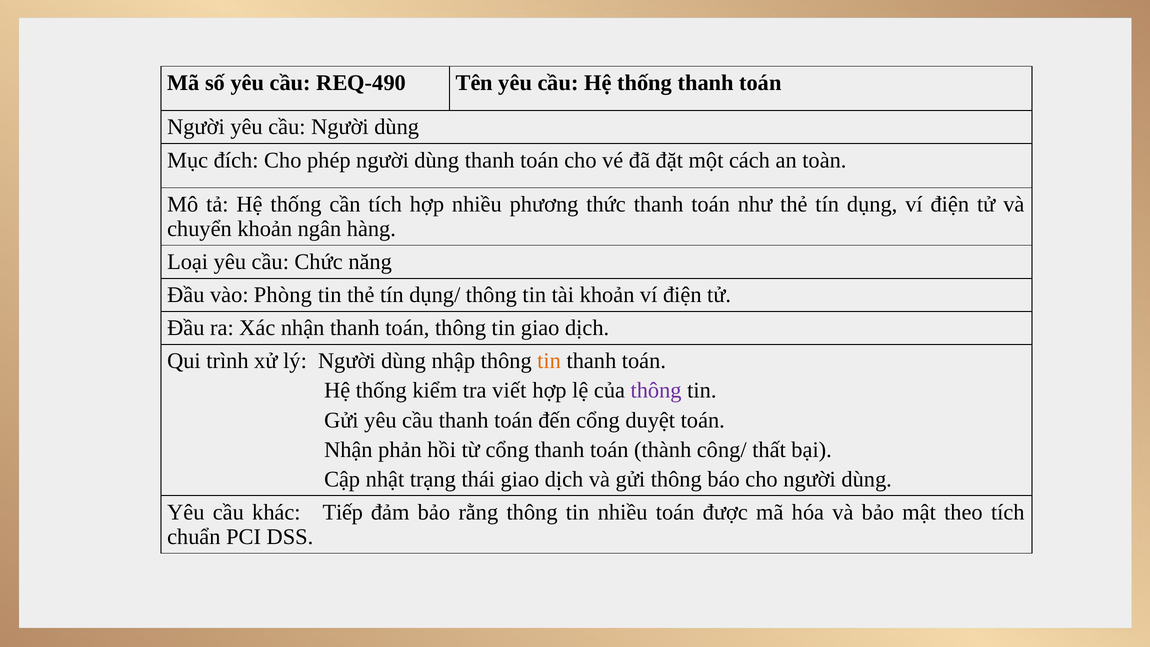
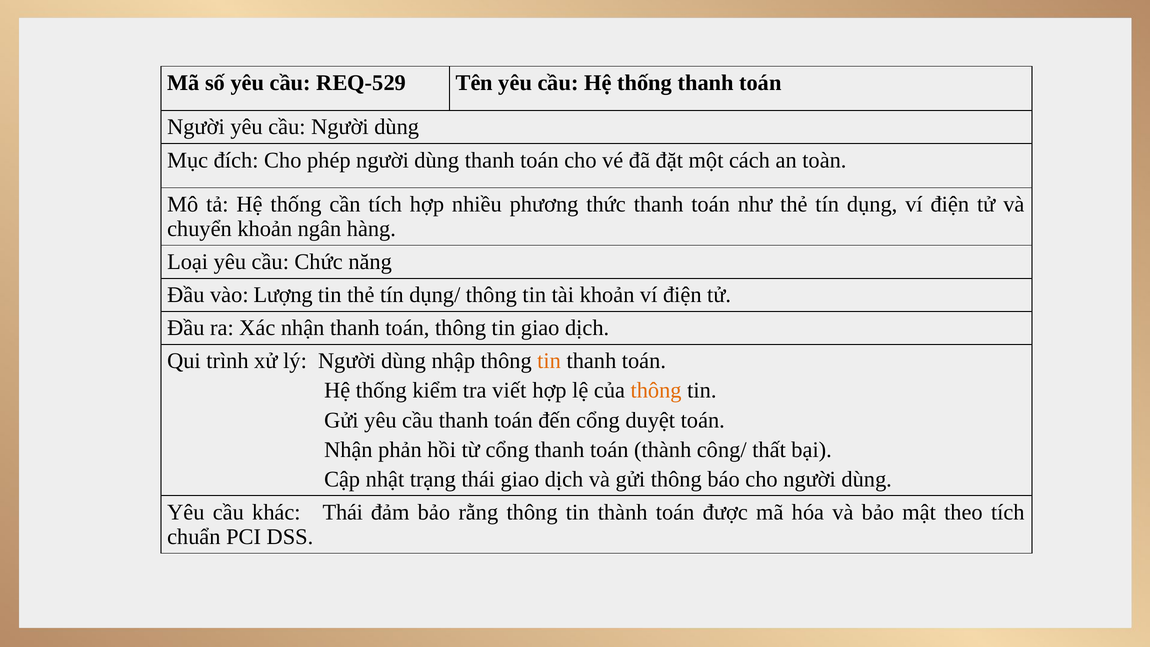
REQ-490: REQ-490 -> REQ-529
Phòng: Phòng -> Lượng
thông at (656, 391) colour: purple -> orange
khác Tiếp: Tiếp -> Thái
tin nhiều: nhiều -> thành
